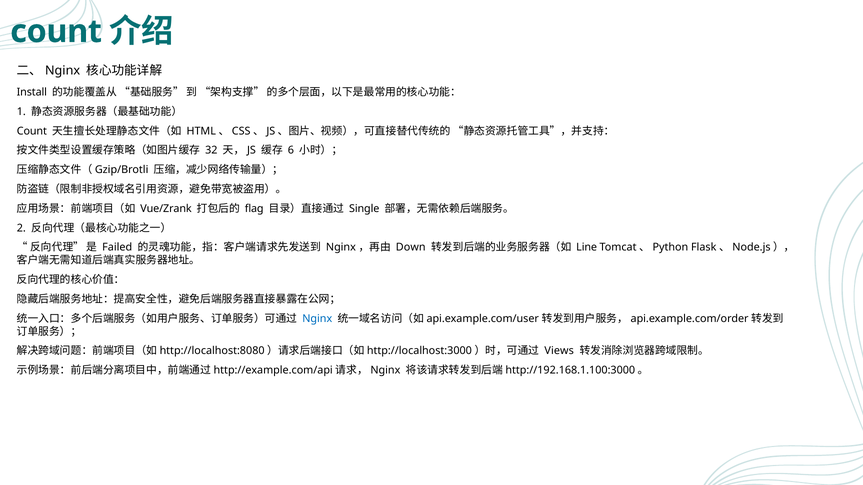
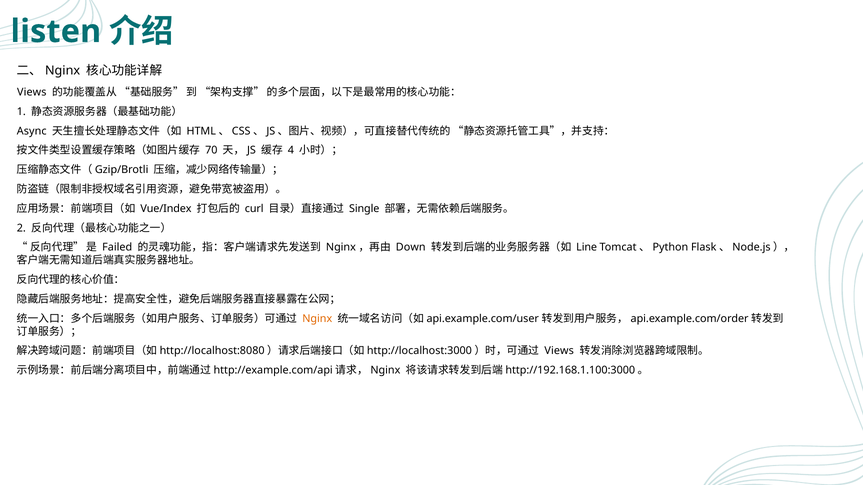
count at (56, 31): count -> listen
Install at (32, 92): Install -> Views
Count at (32, 131): Count -> Async
32: 32 -> 70
6: 6 -> 4
Vue/Zrank: Vue/Zrank -> Vue/Index
flag: flag -> curl
Nginx colour: blue -> orange
